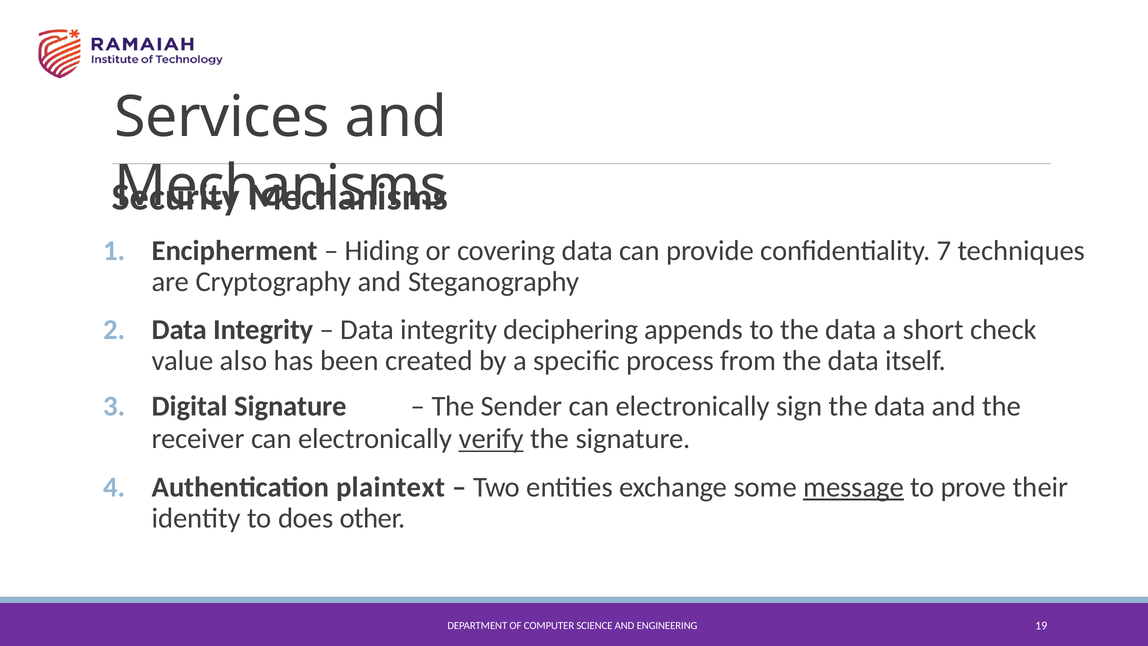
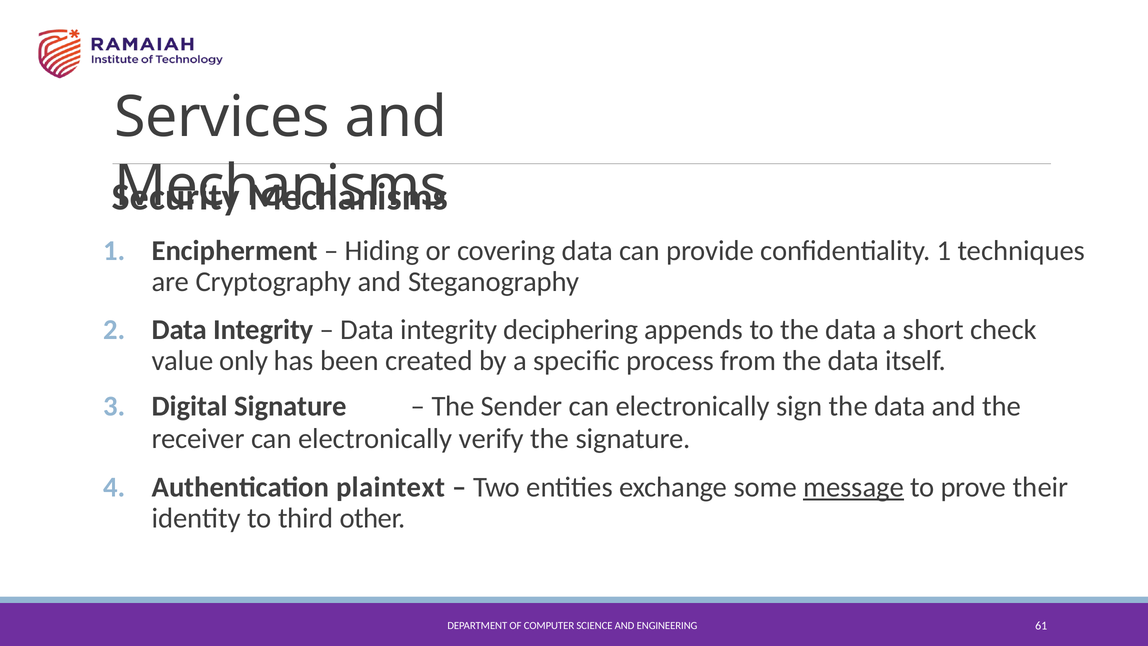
confidentiality 7: 7 -> 1
also: also -> only
verify underline: present -> none
does: does -> third
19: 19 -> 61
